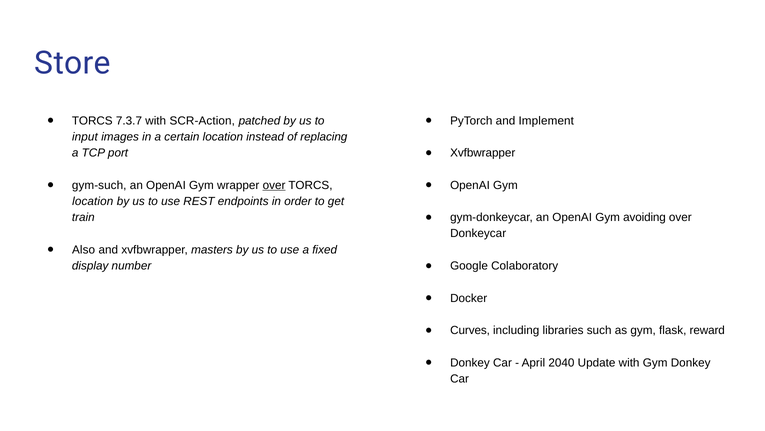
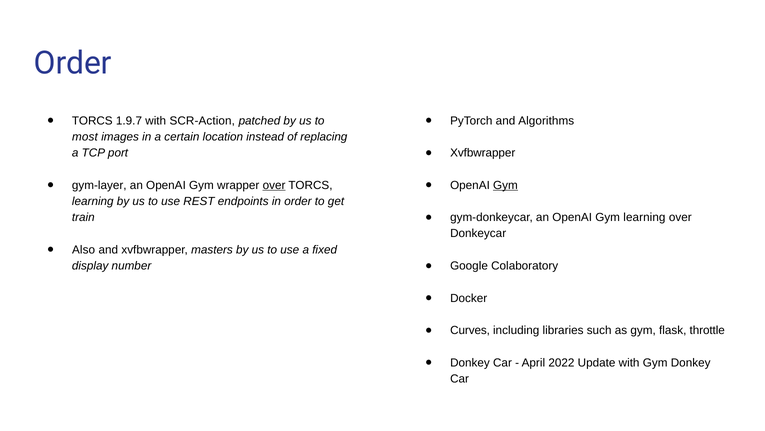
Store at (73, 63): Store -> Order
7.3.7: 7.3.7 -> 1.9.7
Implement: Implement -> Algorithms
input: input -> most
gym-such: gym-such -> gym-layer
Gym at (505, 185) underline: none -> present
location at (93, 201): location -> learning
Gym avoiding: avoiding -> learning
reward: reward -> throttle
2040: 2040 -> 2022
